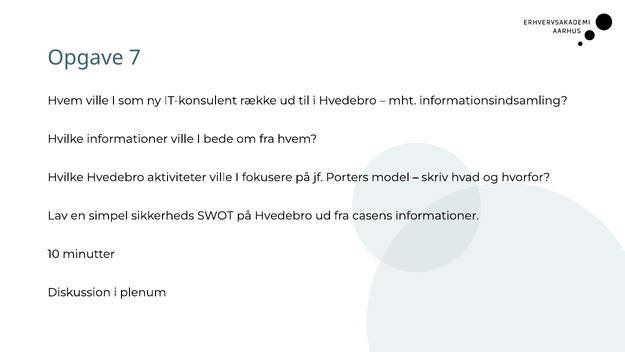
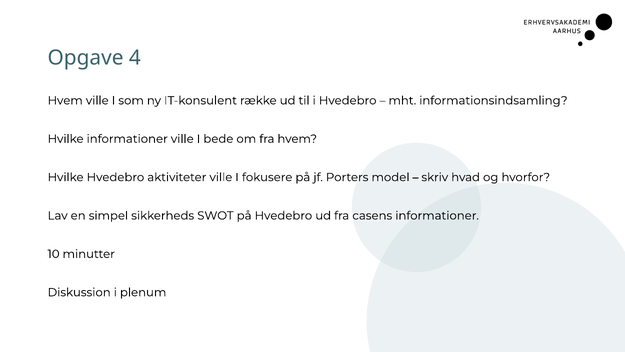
7: 7 -> 4
